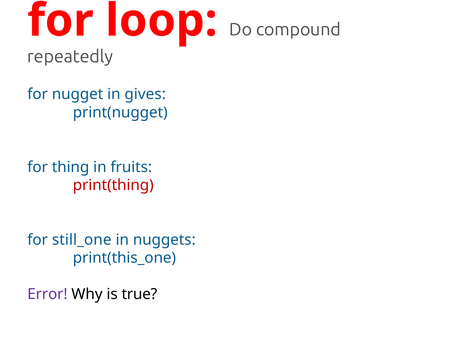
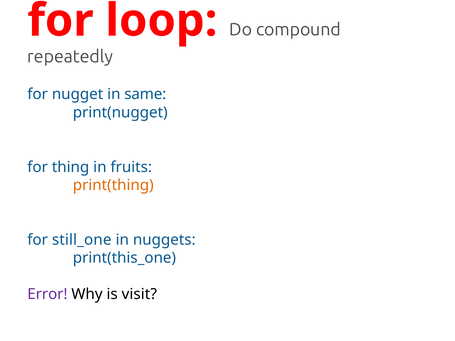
gives: gives -> same
print(thing colour: red -> orange
true: true -> visit
